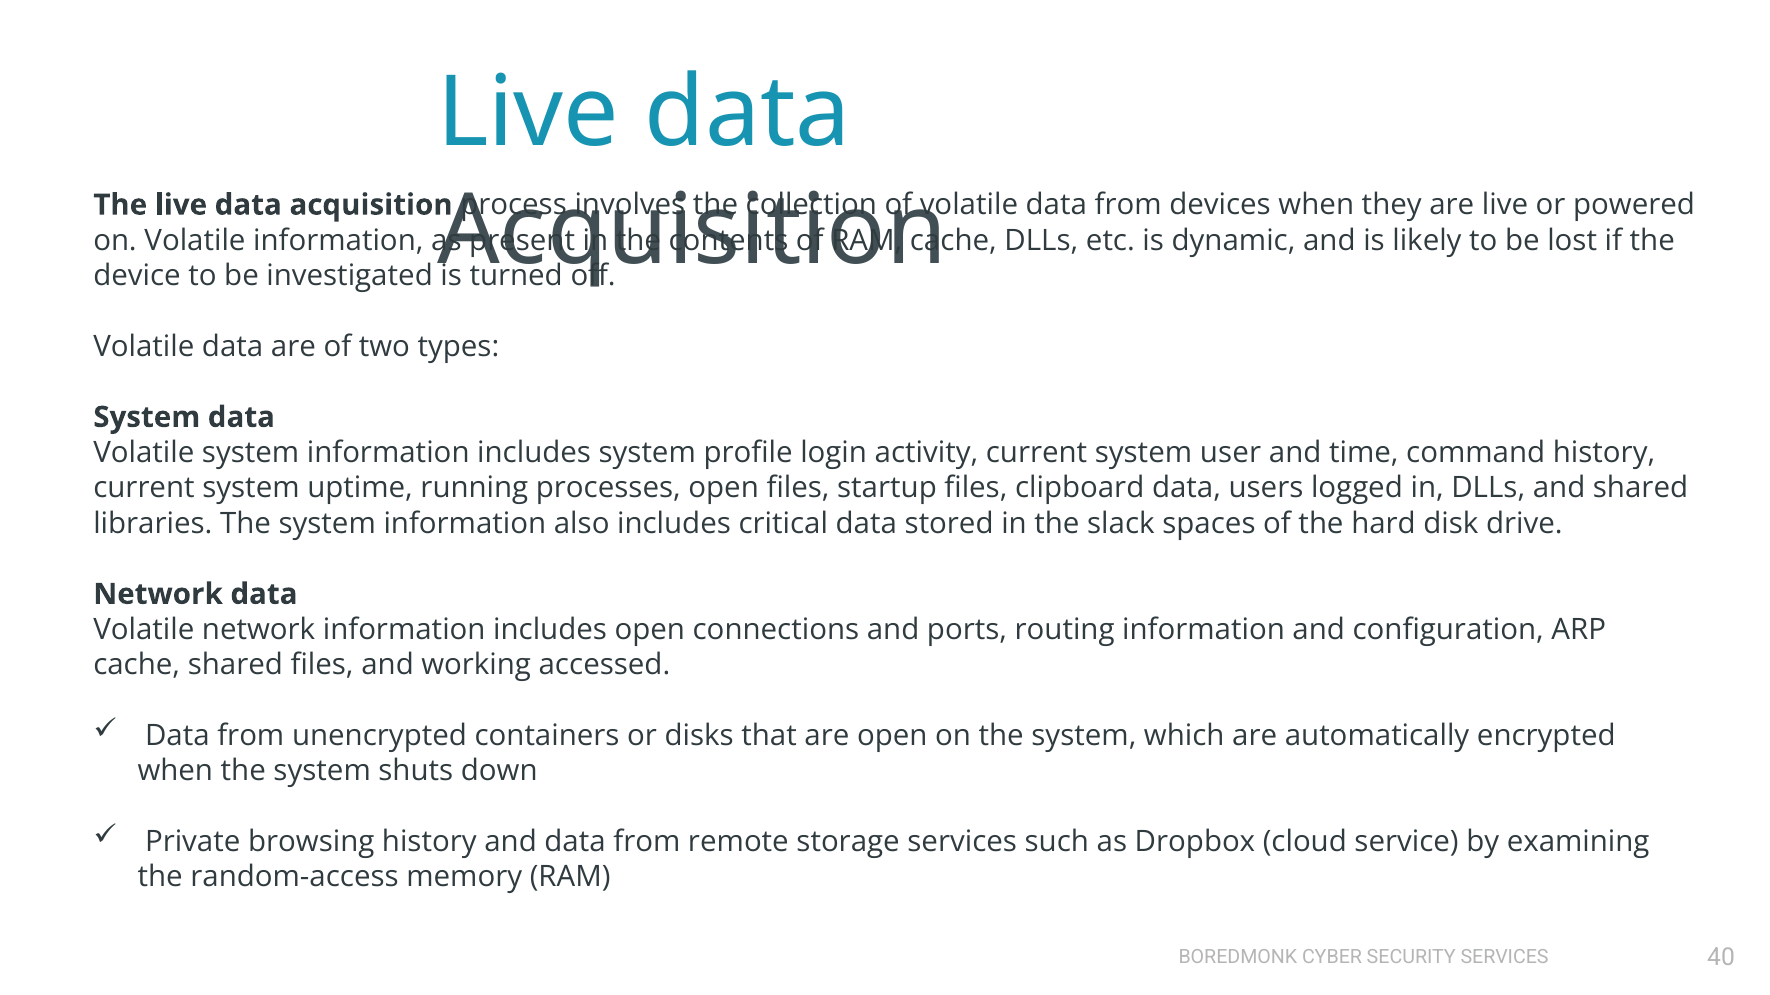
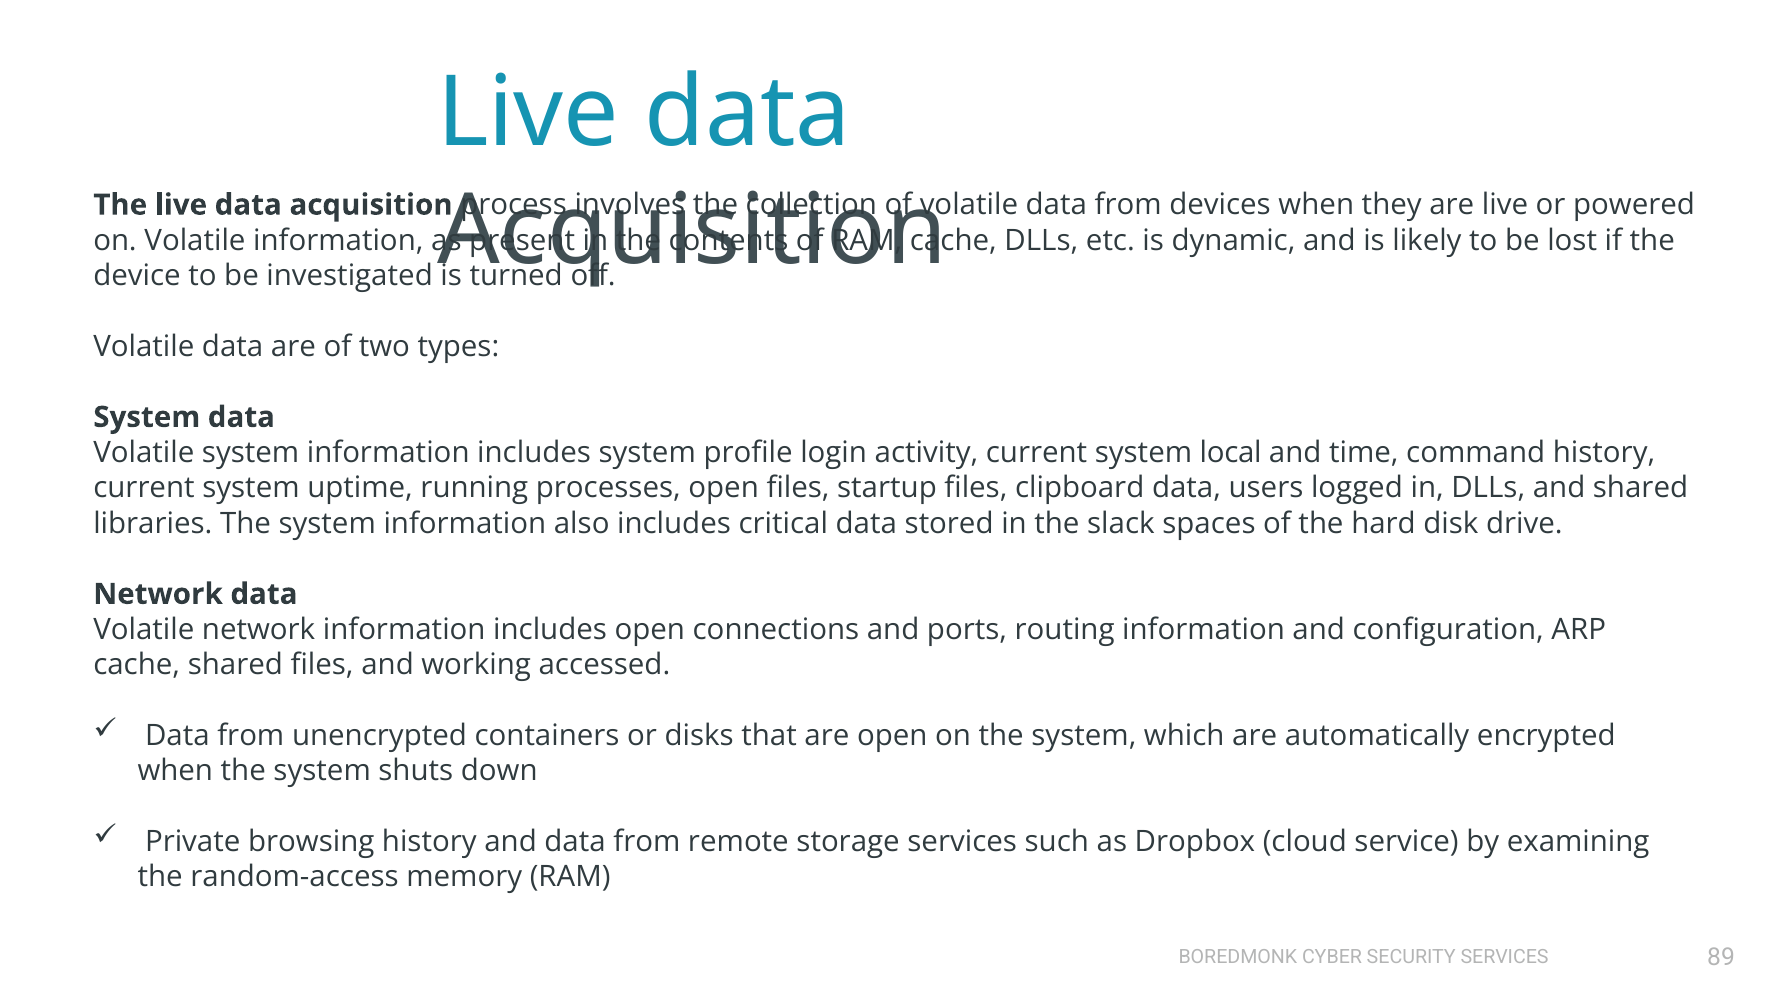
user: user -> local
40: 40 -> 89
